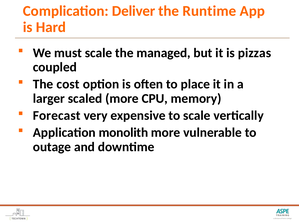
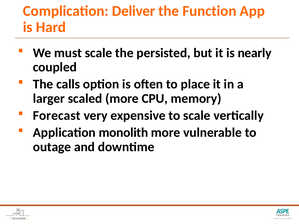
Runtime: Runtime -> Function
managed: managed -> persisted
pizzas: pizzas -> nearly
cost: cost -> calls
